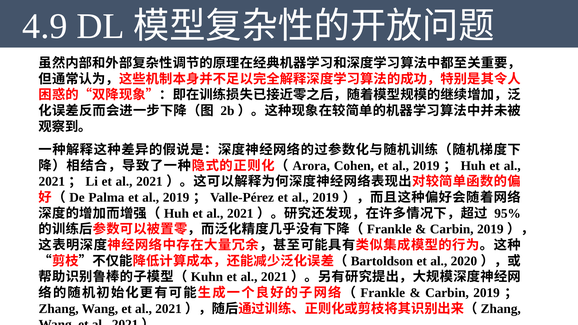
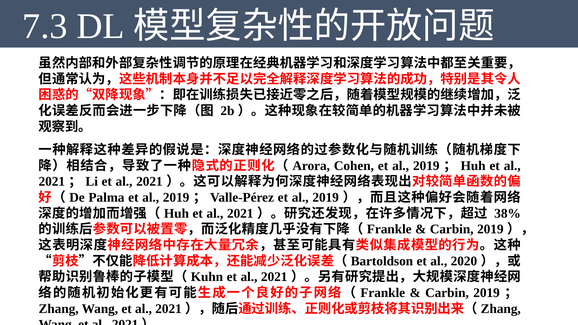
4.9: 4.9 -> 7.3
95%: 95% -> 38%
